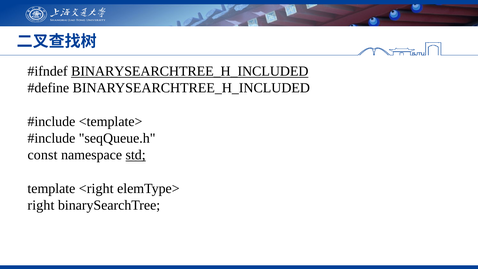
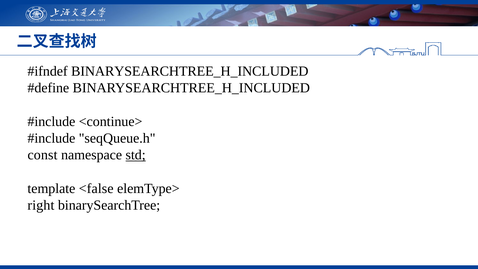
BINARYSEARCHTREE_H_INCLUDED at (190, 71) underline: present -> none
<template>: <template> -> <continue>
<right: <right -> <false
